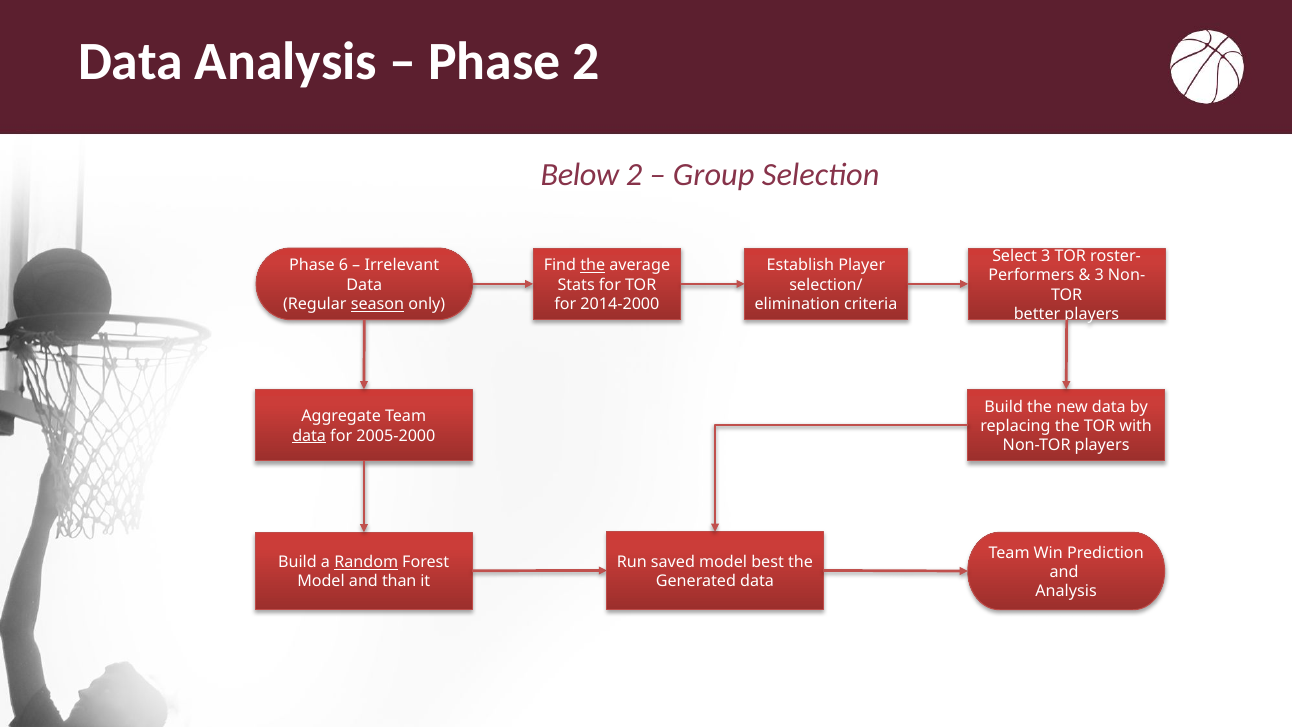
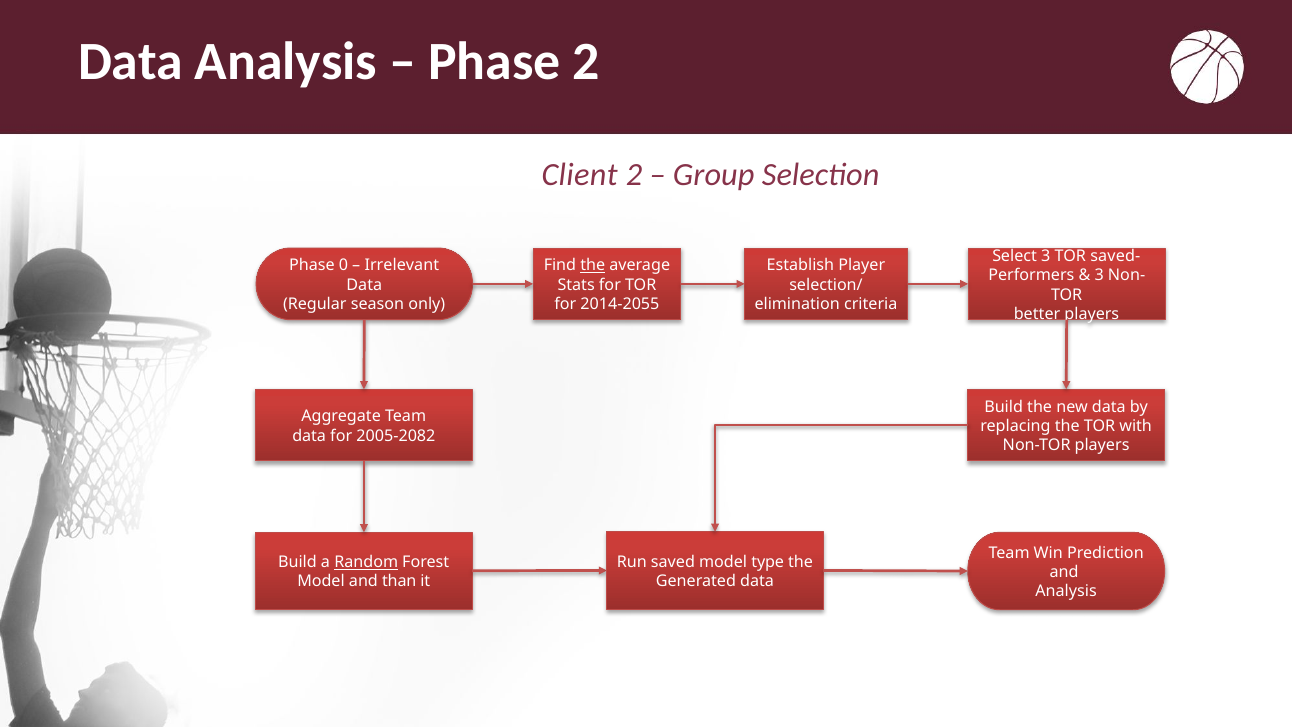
Below: Below -> Client
roster-: roster- -> saved-
6: 6 -> 0
season underline: present -> none
2014-2000: 2014-2000 -> 2014-2055
data at (309, 436) underline: present -> none
2005-2000: 2005-2000 -> 2005-2082
best: best -> type
